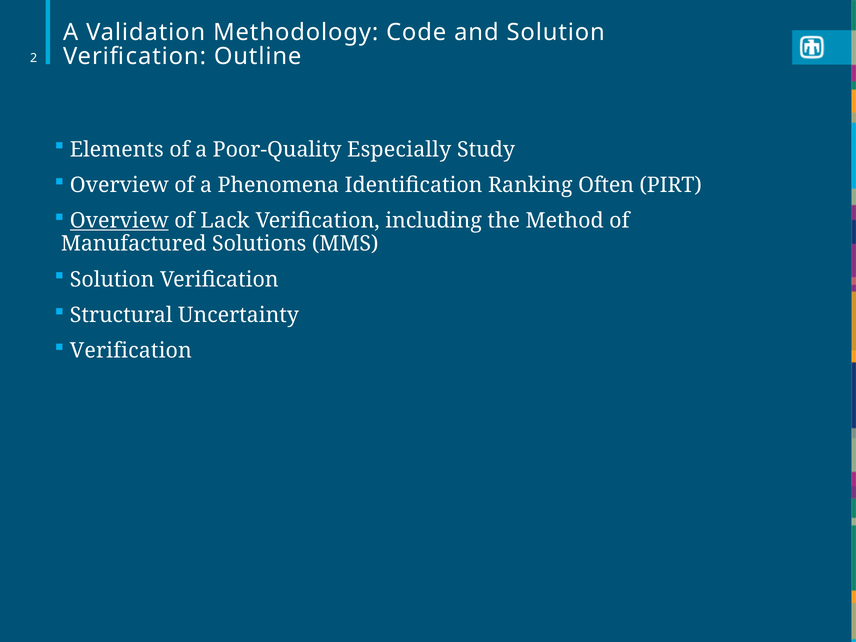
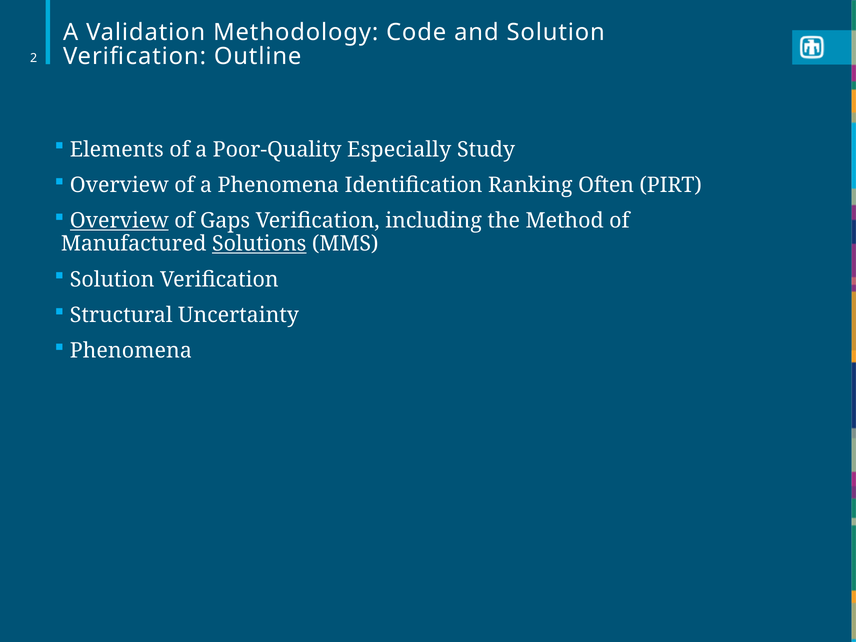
Lack: Lack -> Gaps
Solutions underline: none -> present
Verification at (131, 351): Verification -> Phenomena
